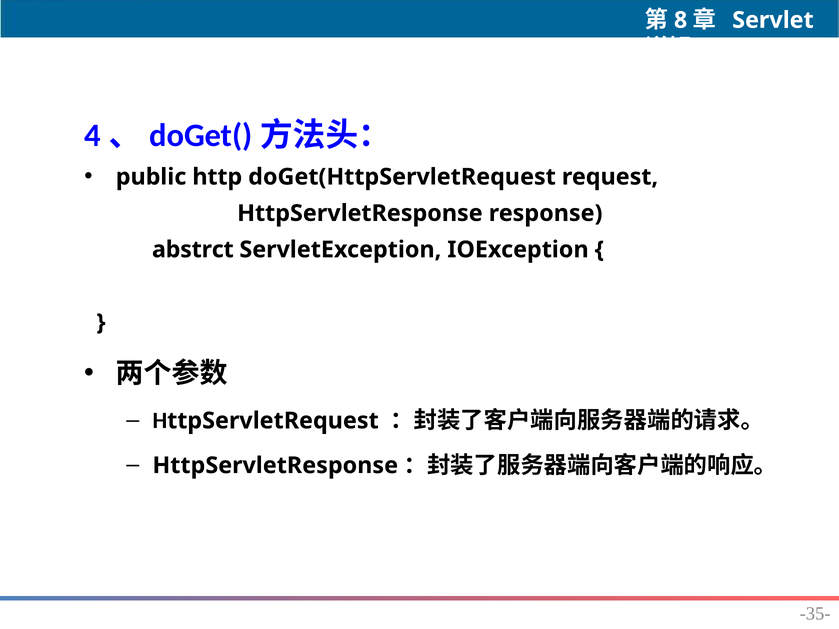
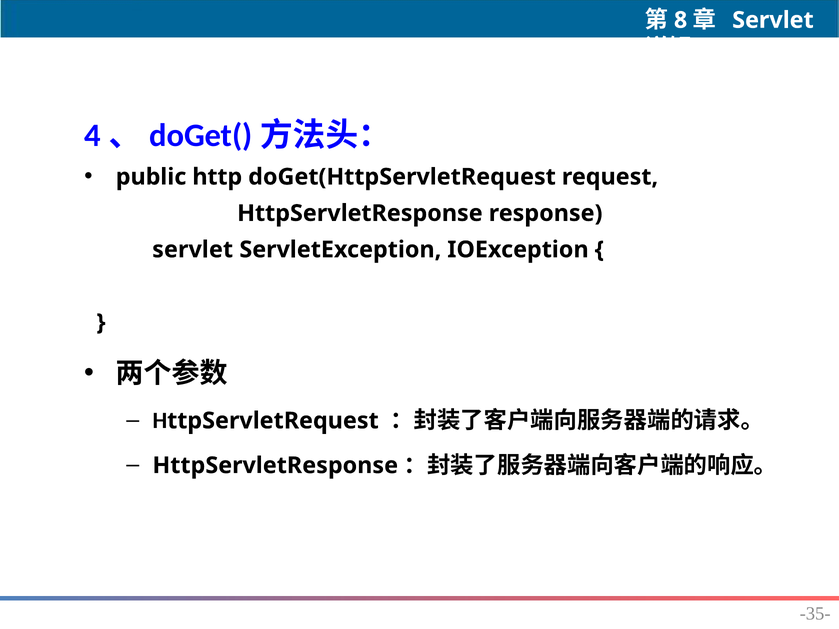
abstrct at (193, 250): abstrct -> servlet
